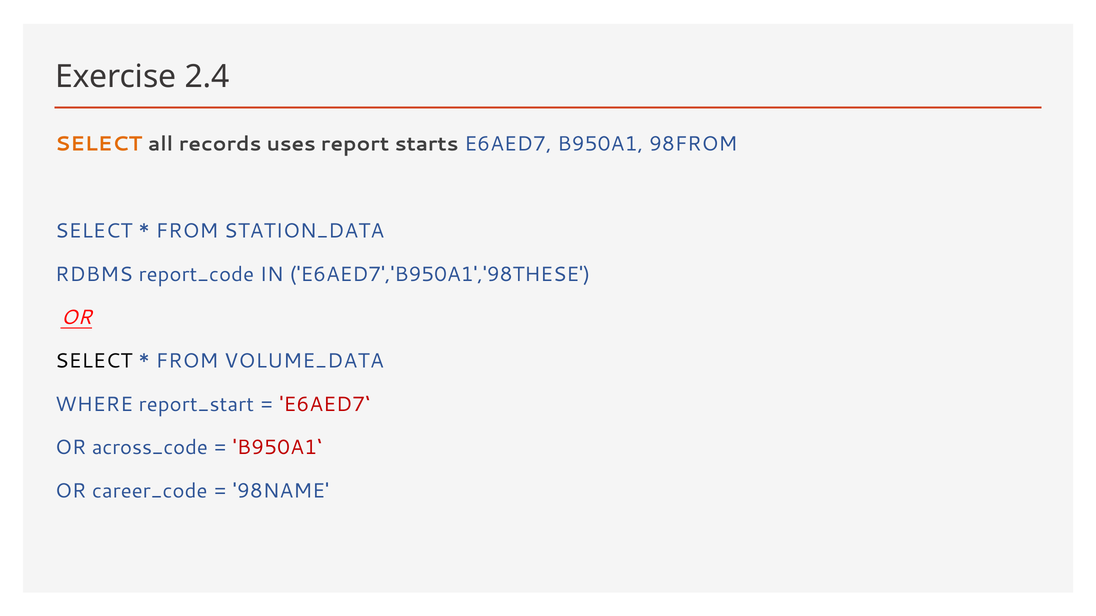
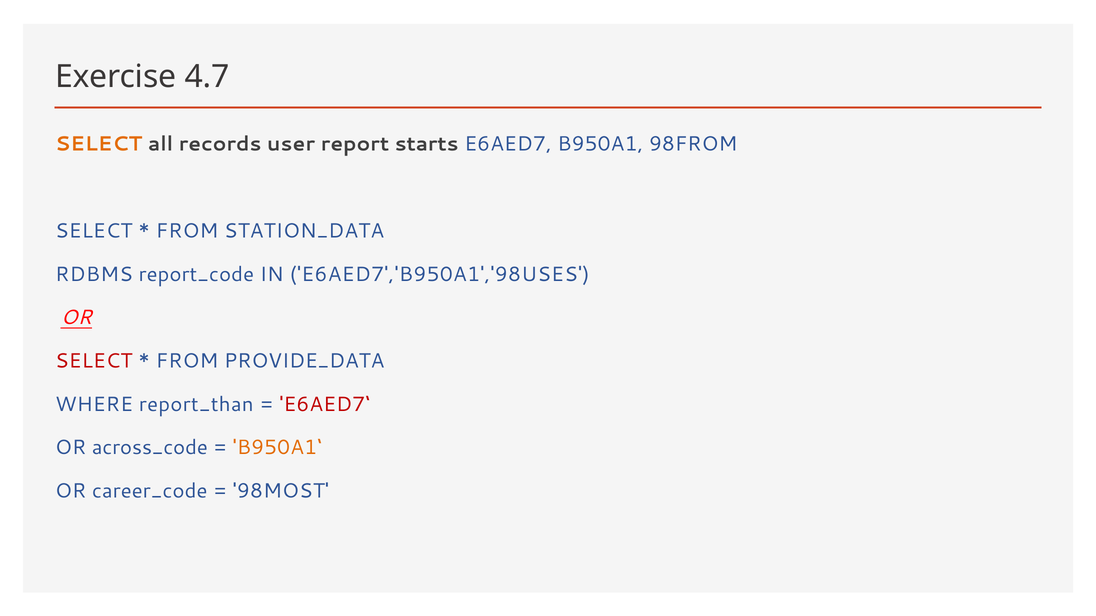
2.4: 2.4 -> 4.7
uses: uses -> user
E6AED7','B950A1','98THESE: E6AED7','B950A1','98THESE -> E6AED7','B950A1','98USES
SELECT at (94, 361) colour: black -> red
VOLUME_DATA: VOLUME_DATA -> PROVIDE_DATA
report_start: report_start -> report_than
B950A1‘ colour: red -> orange
98NAME: 98NAME -> 98MOST
